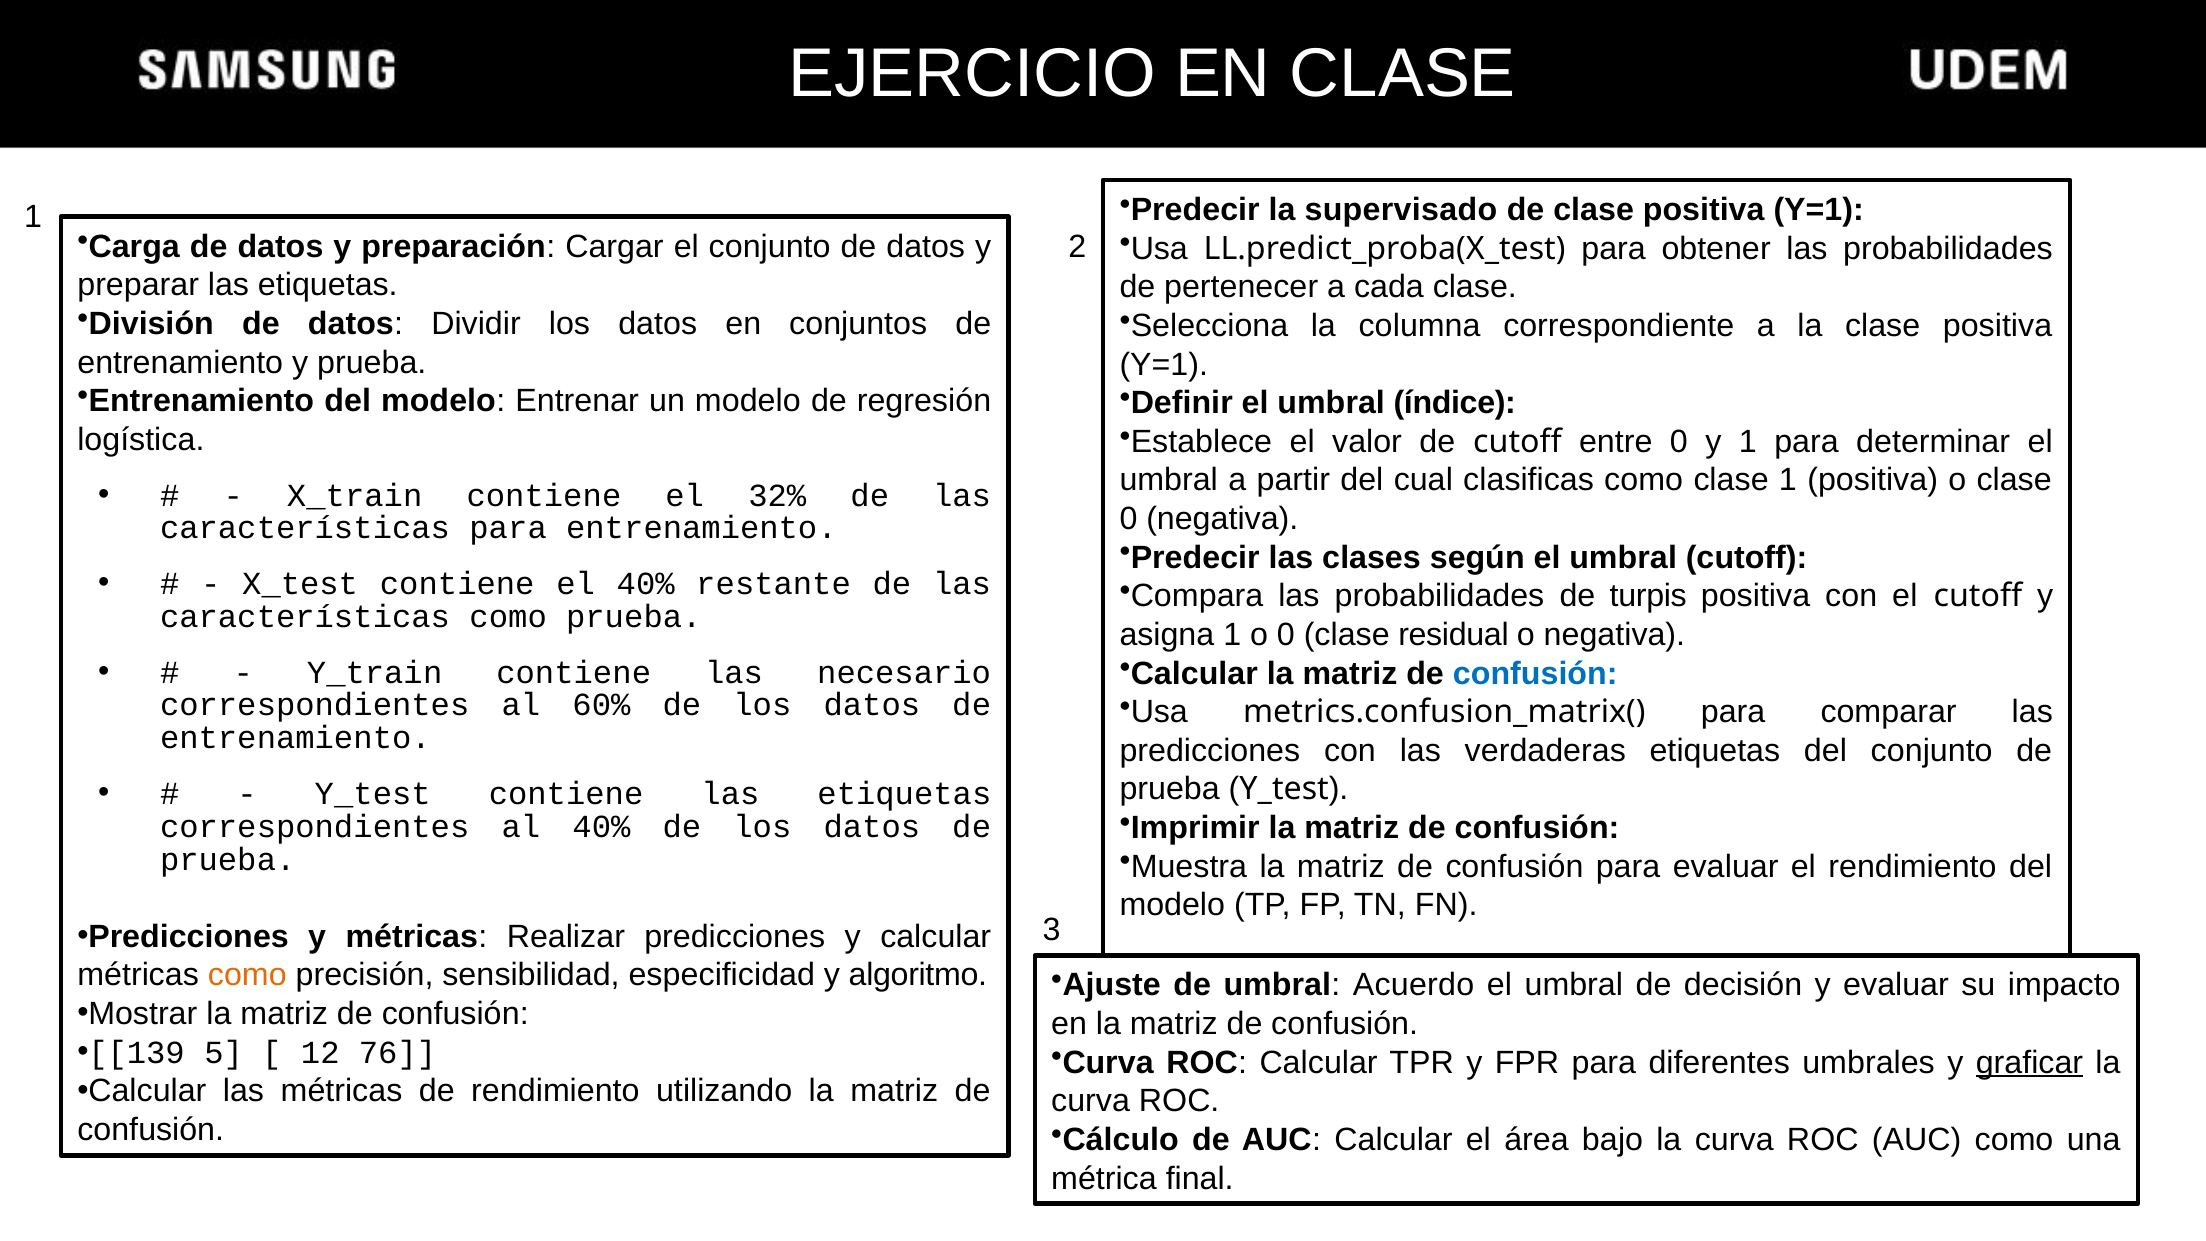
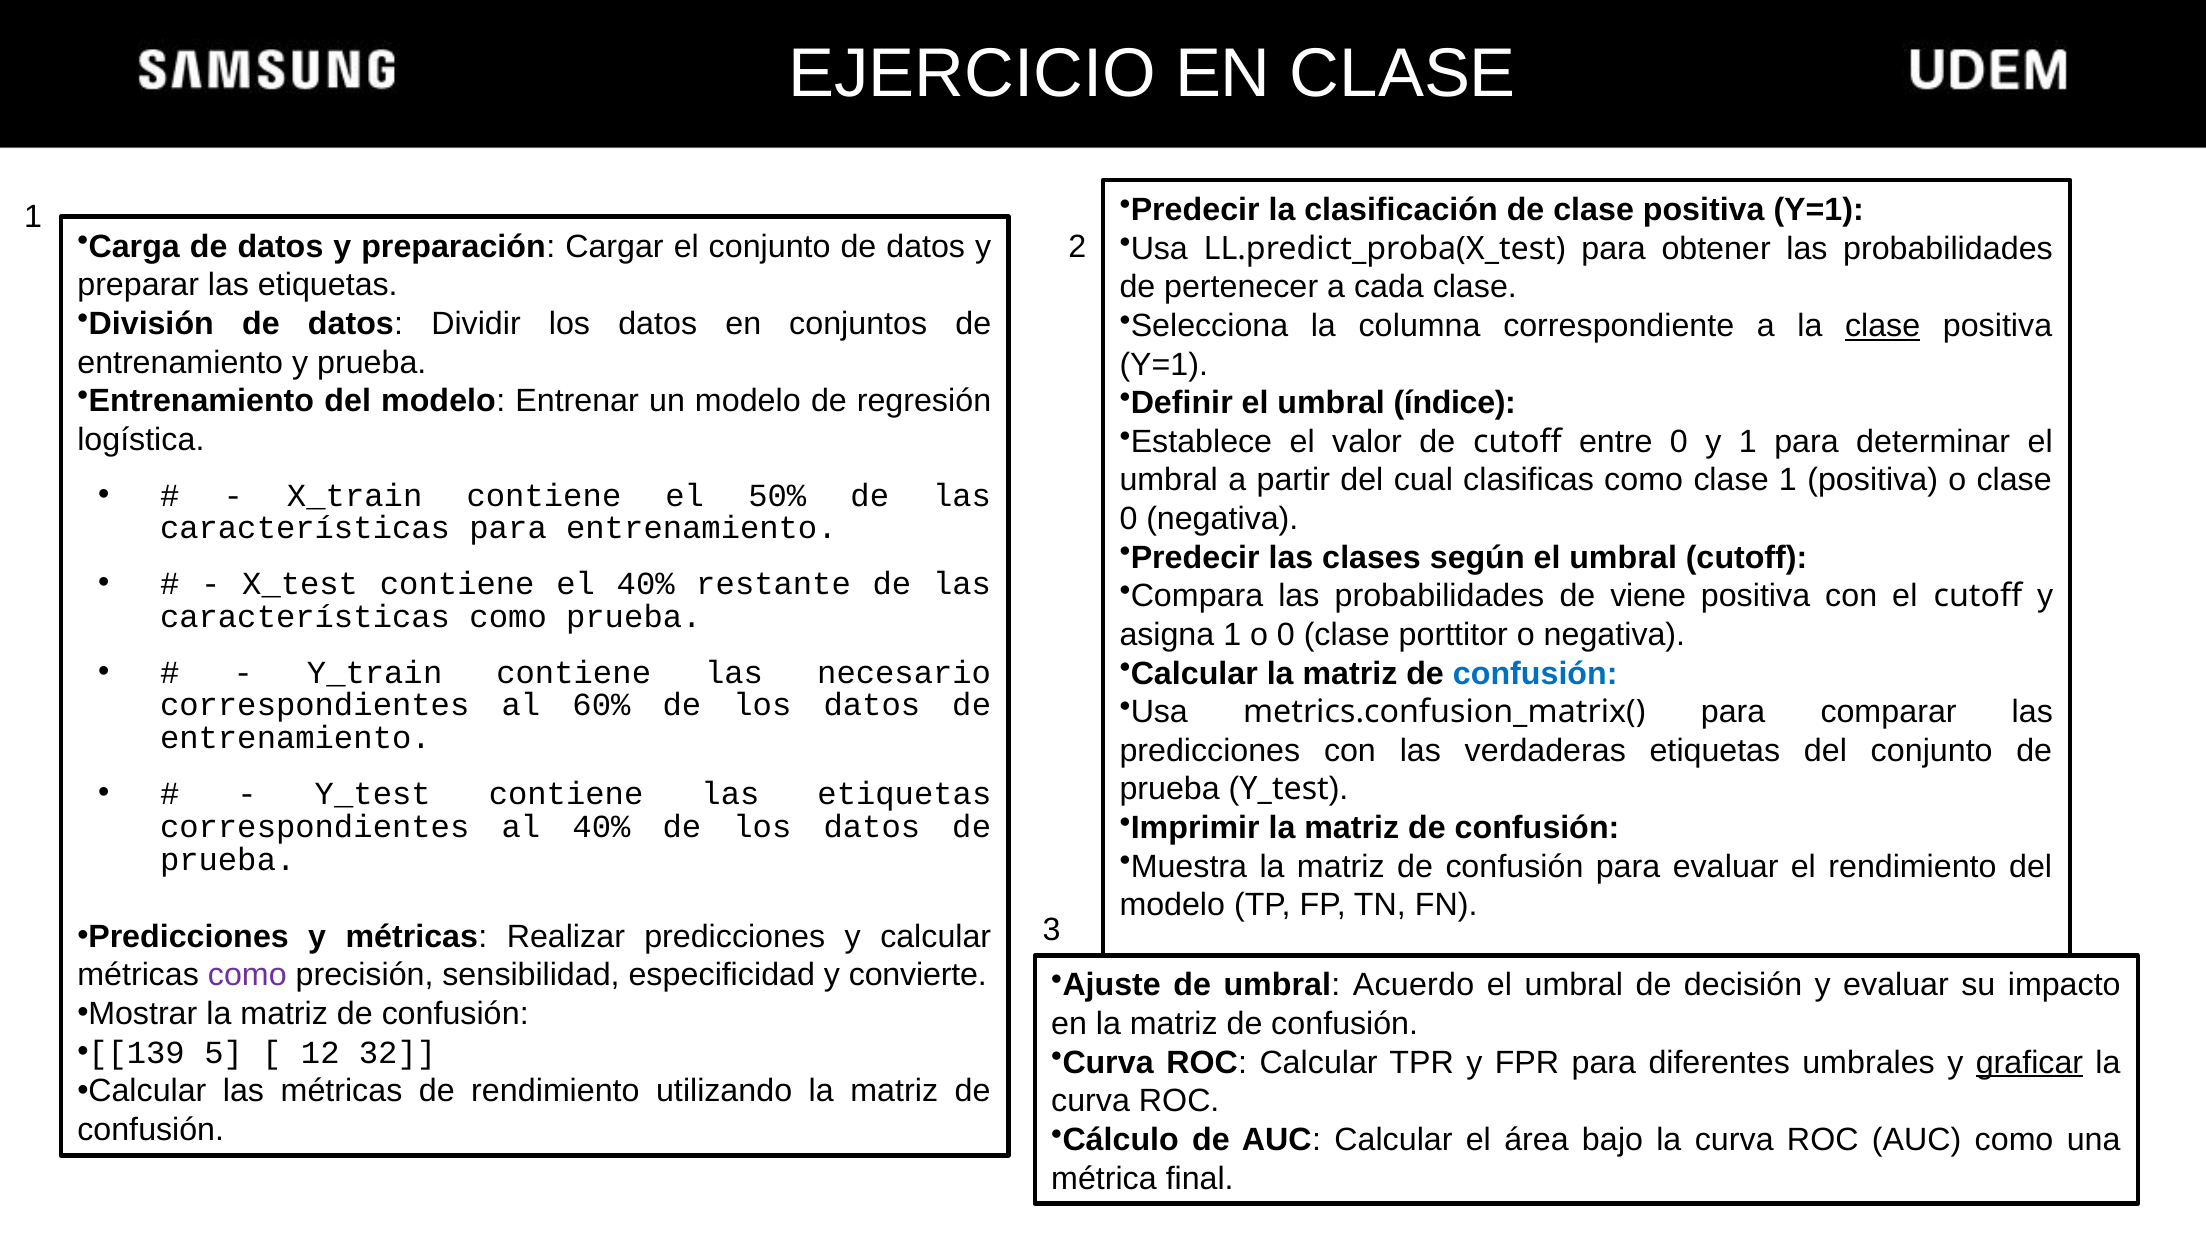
supervisado: supervisado -> clasificación
clase at (1883, 326) underline: none -> present
32%: 32% -> 50%
turpis: turpis -> viene
residual: residual -> porttitor
como at (247, 975) colour: orange -> purple
algoritmo: algoritmo -> convierte
76: 76 -> 32
